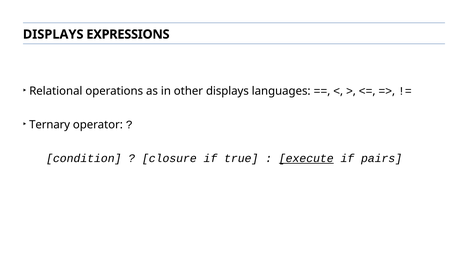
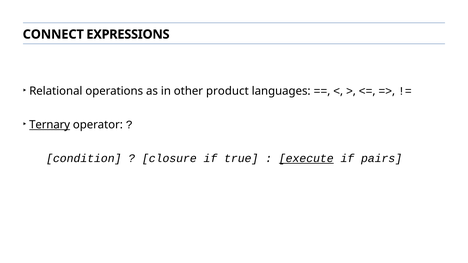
DISPLAYS at (53, 34): DISPLAYS -> CONNECT
other displays: displays -> product
Ternary underline: none -> present
